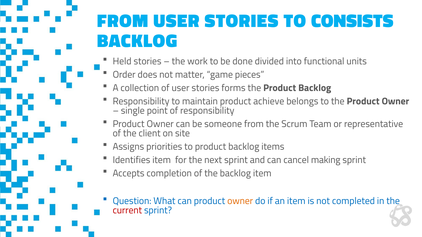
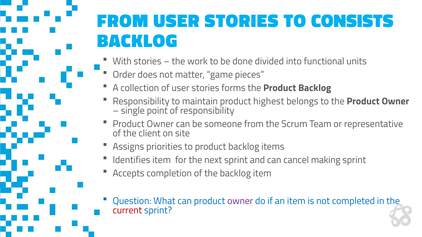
Held: Held -> With
achieve: achieve -> highest
owner at (240, 201) colour: orange -> purple
